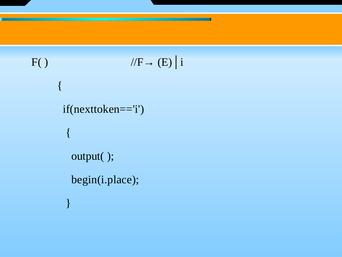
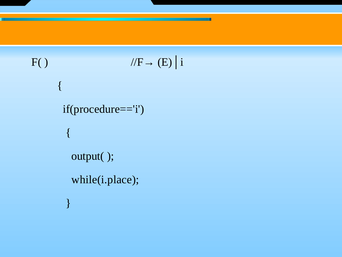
if(nexttoken=='i: if(nexttoken=='i -> if(procedure=='i
begin(i.place: begin(i.place -> while(i.place
